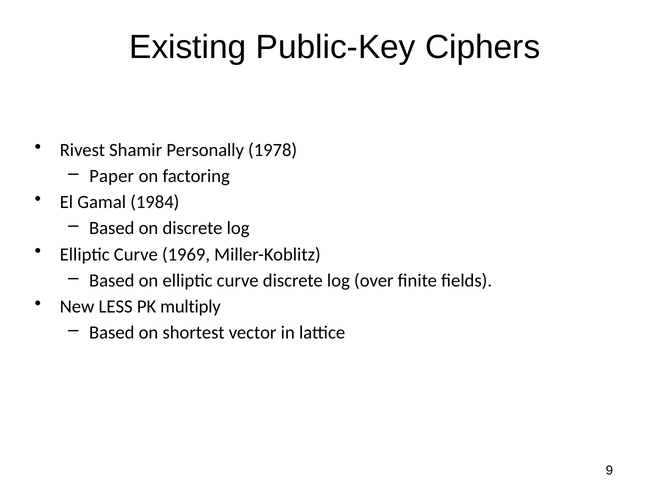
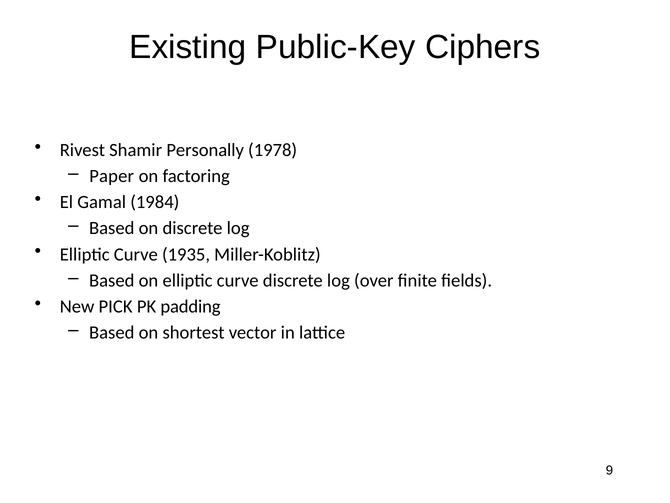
1969: 1969 -> 1935
LESS: LESS -> PICK
multiply: multiply -> padding
